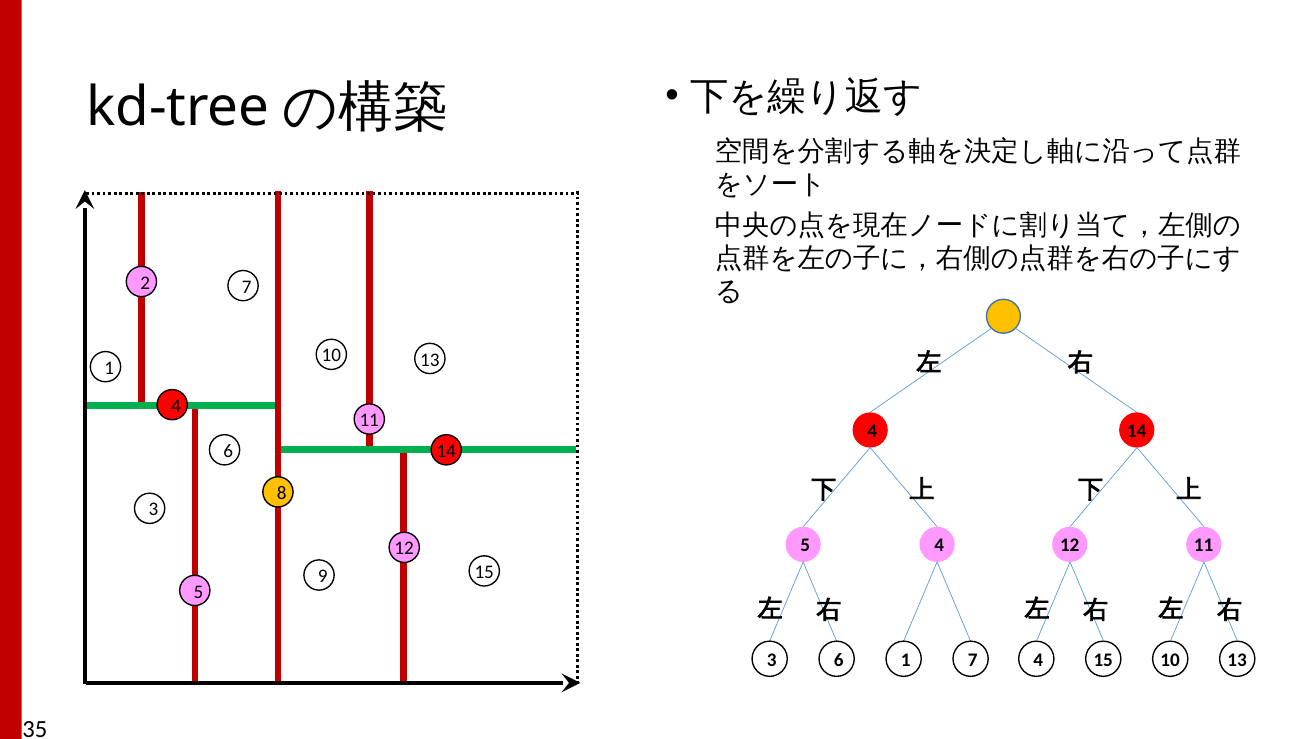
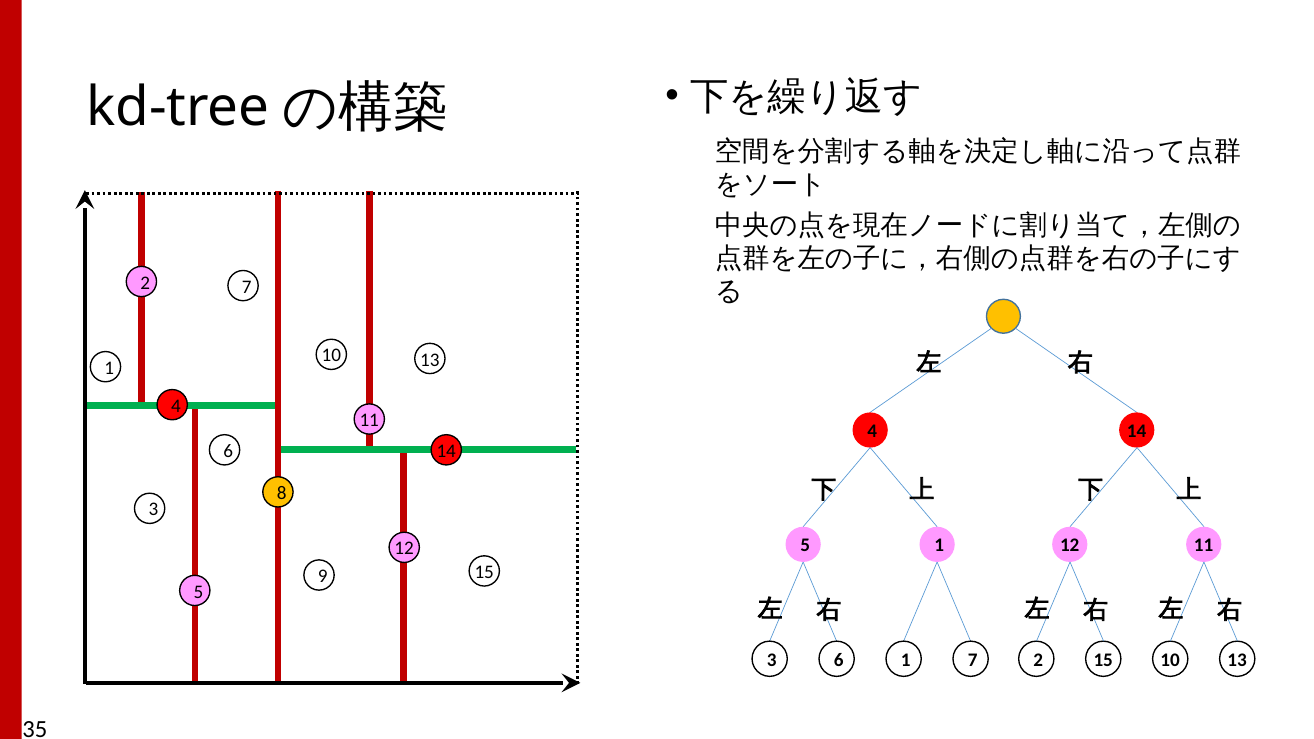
5 4: 4 -> 1
1 7 4: 4 -> 2
